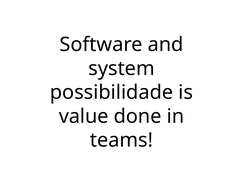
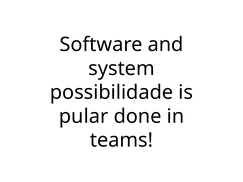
value: value -> pular
